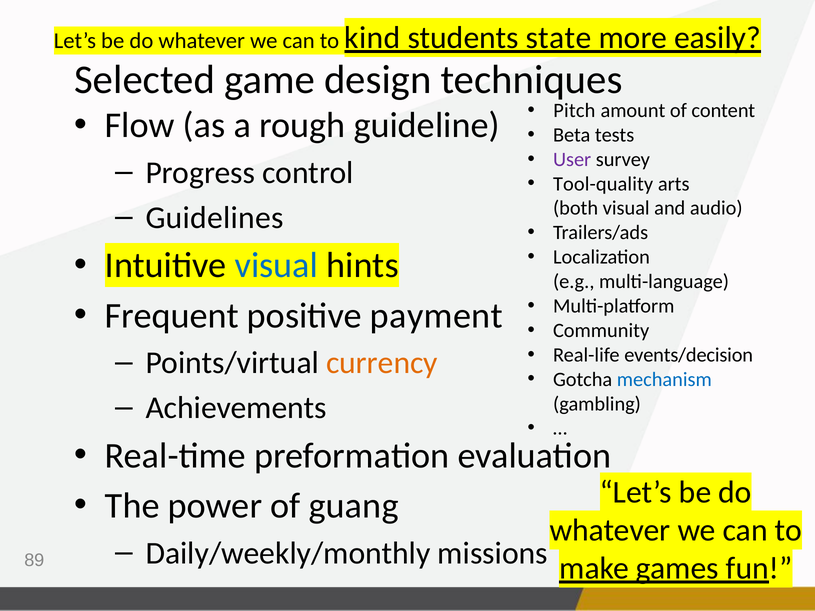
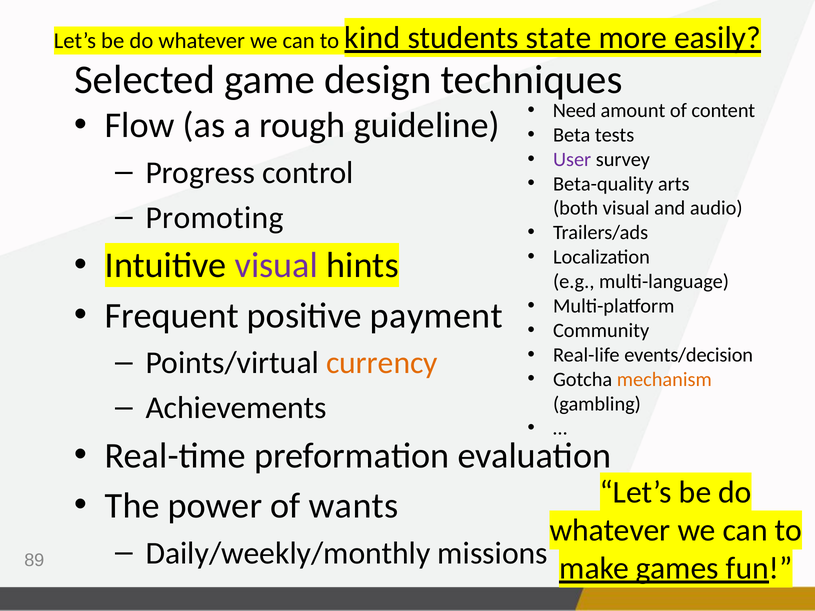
Pitch: Pitch -> Need
Tool-quality: Tool-quality -> Beta-quality
Guidelines: Guidelines -> Promoting
visual at (276, 266) colour: blue -> purple
mechanism colour: blue -> orange
guang: guang -> wants
